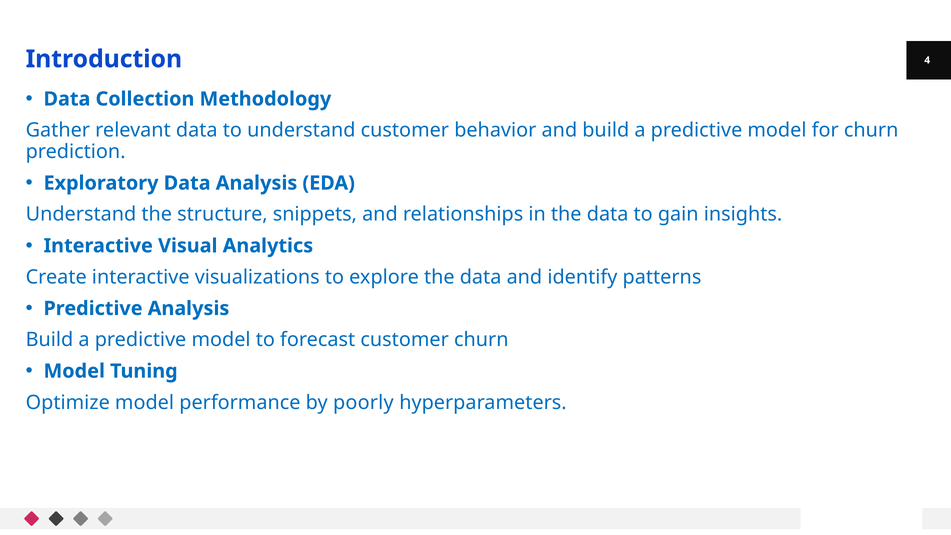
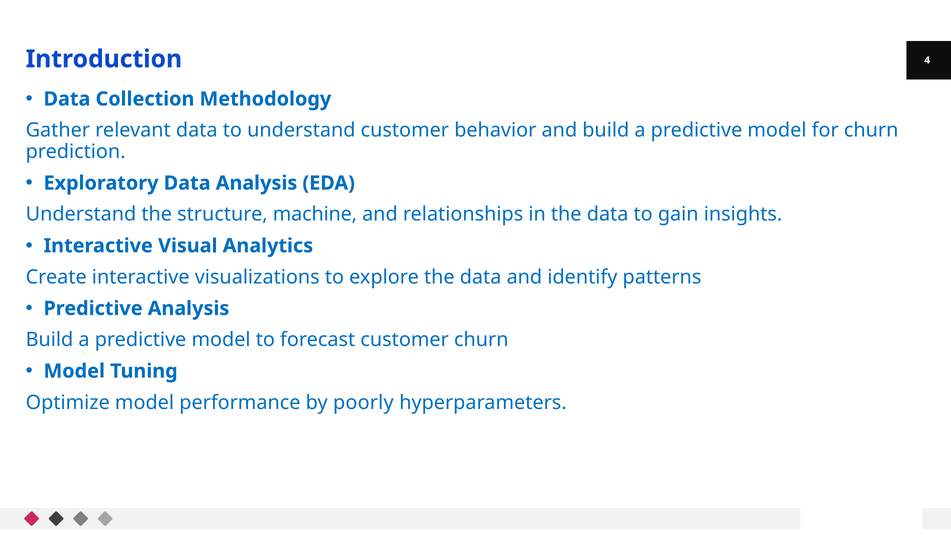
snippets: snippets -> machine
